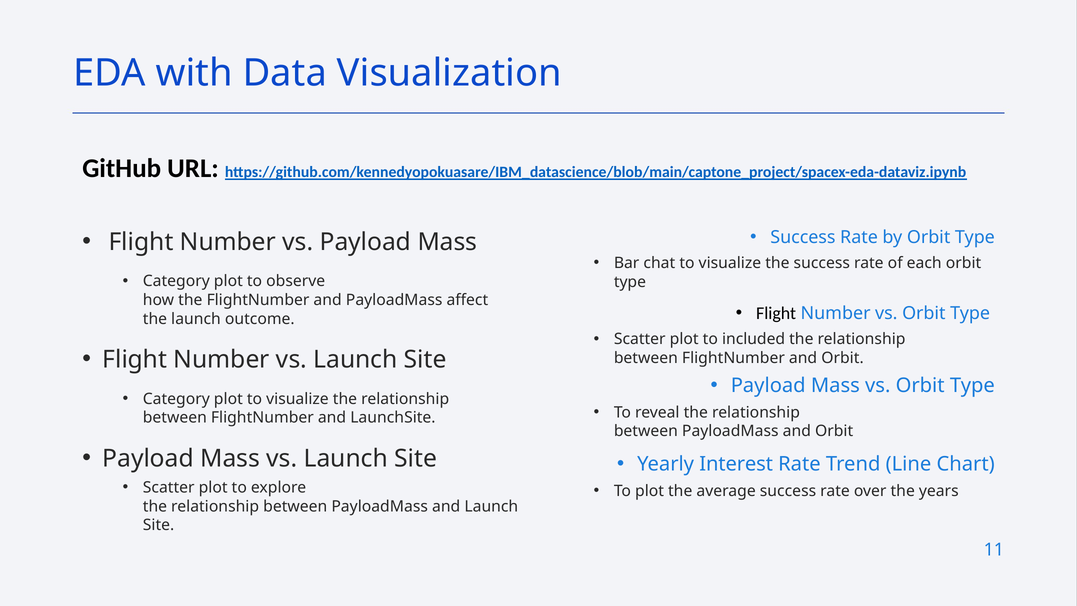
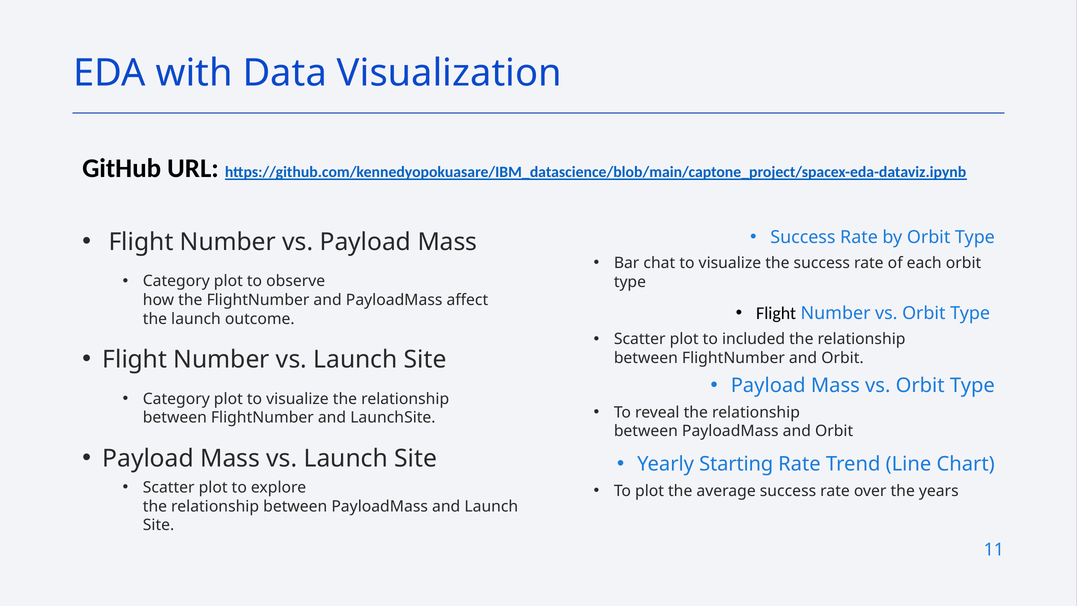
Interest: Interest -> Starting
